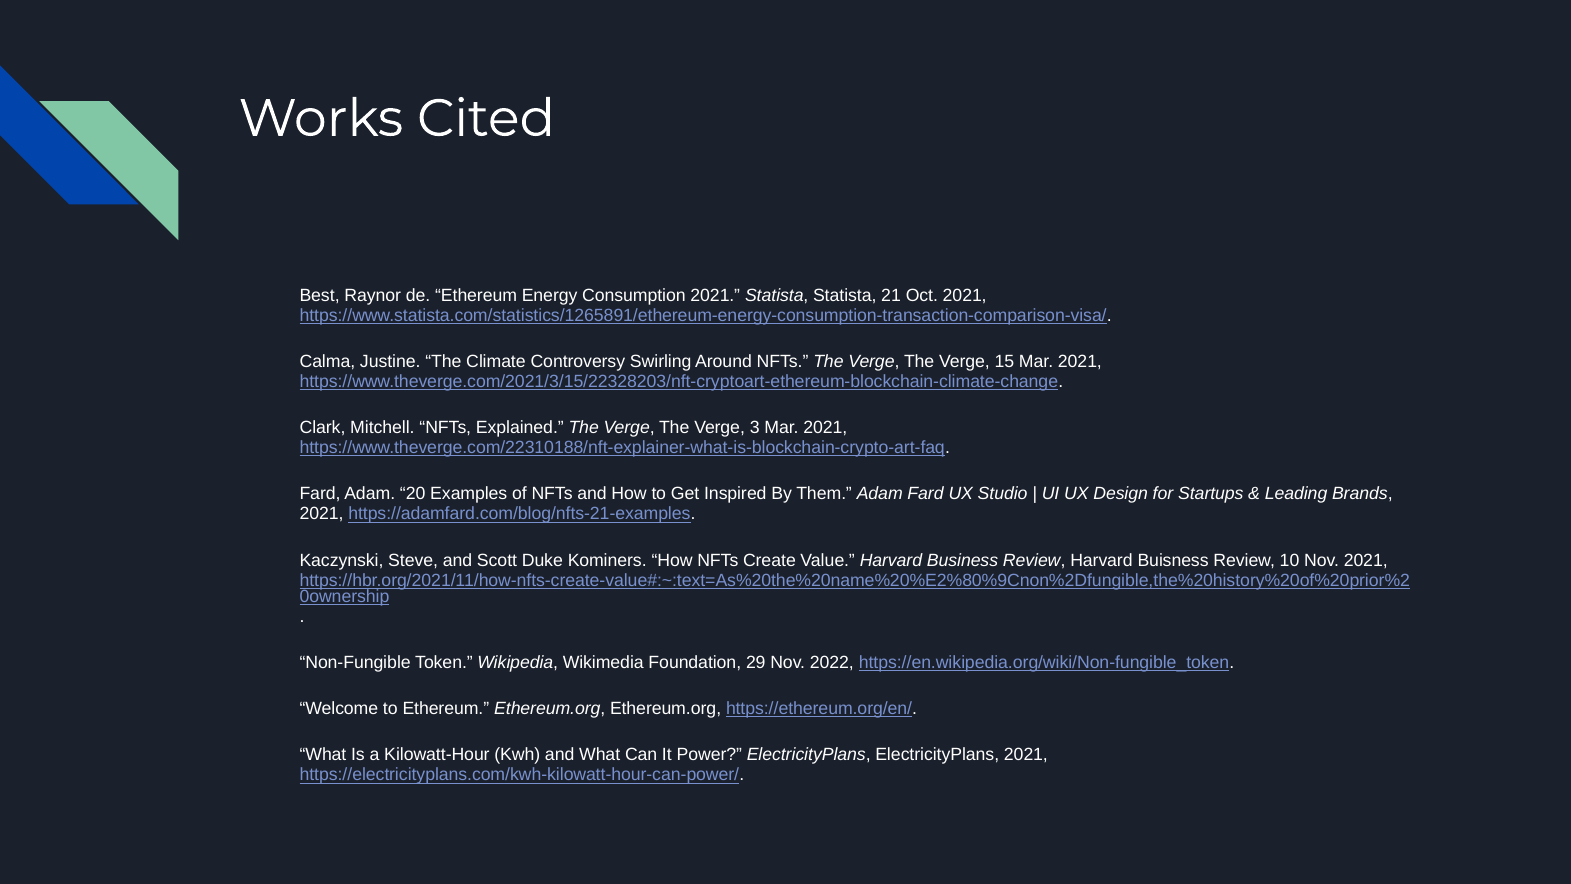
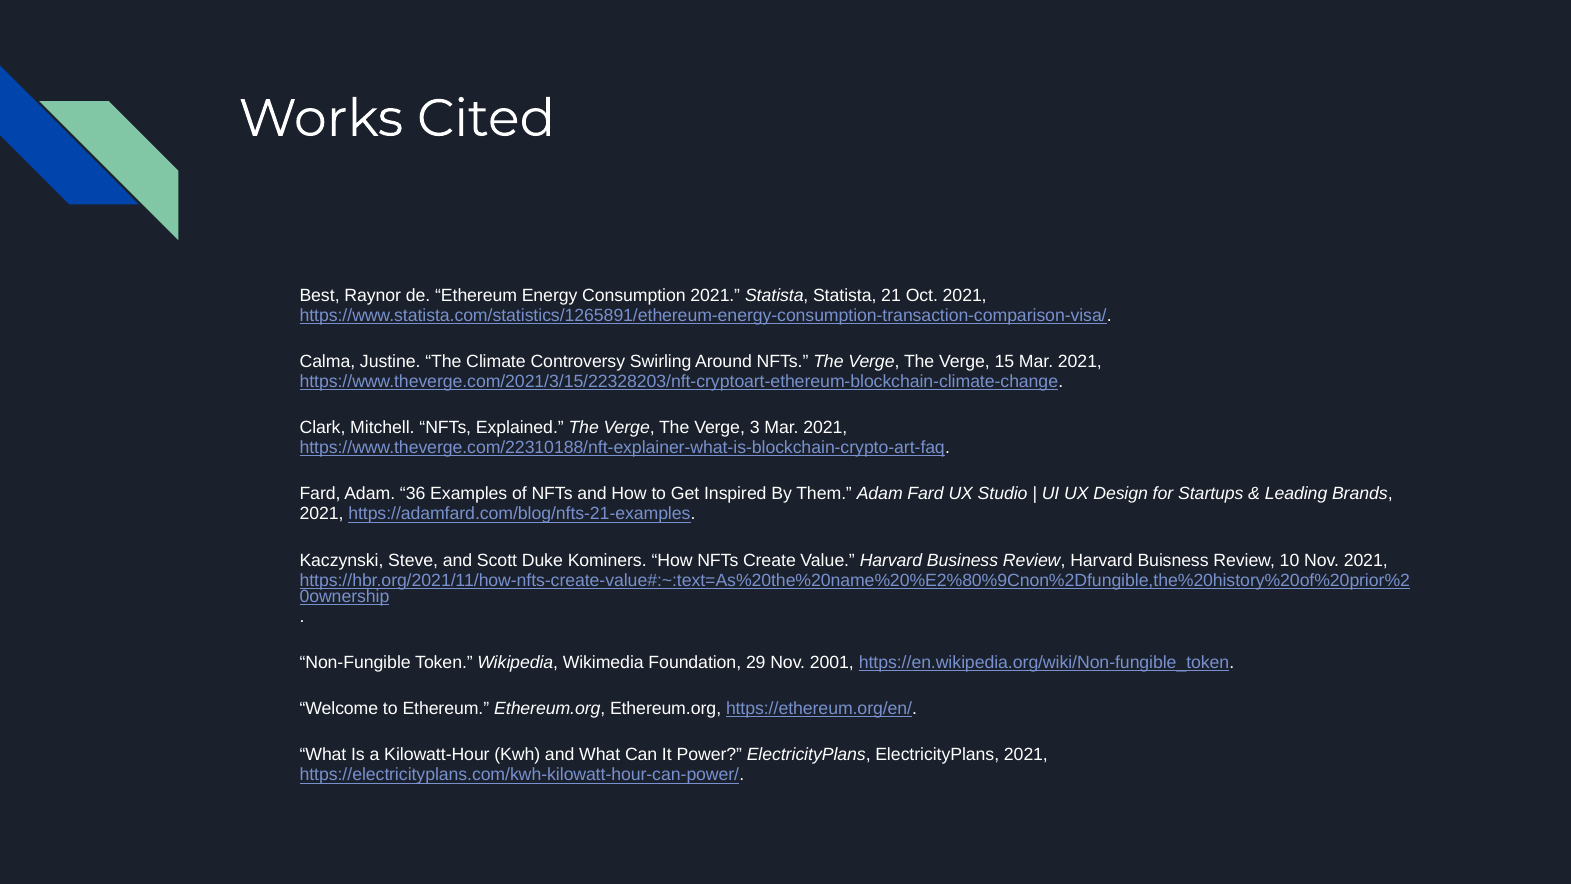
20: 20 -> 36
2022: 2022 -> 2001
